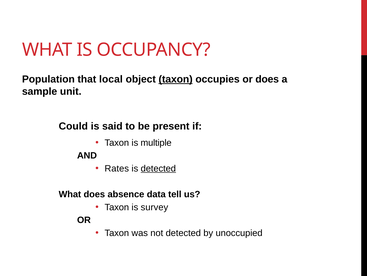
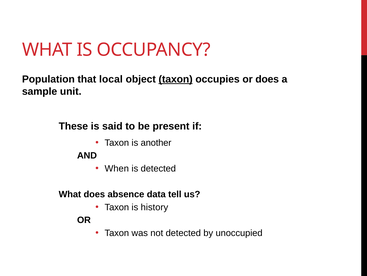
Could: Could -> These
multiple: multiple -> another
Rates: Rates -> When
detected at (158, 168) underline: present -> none
survey: survey -> history
